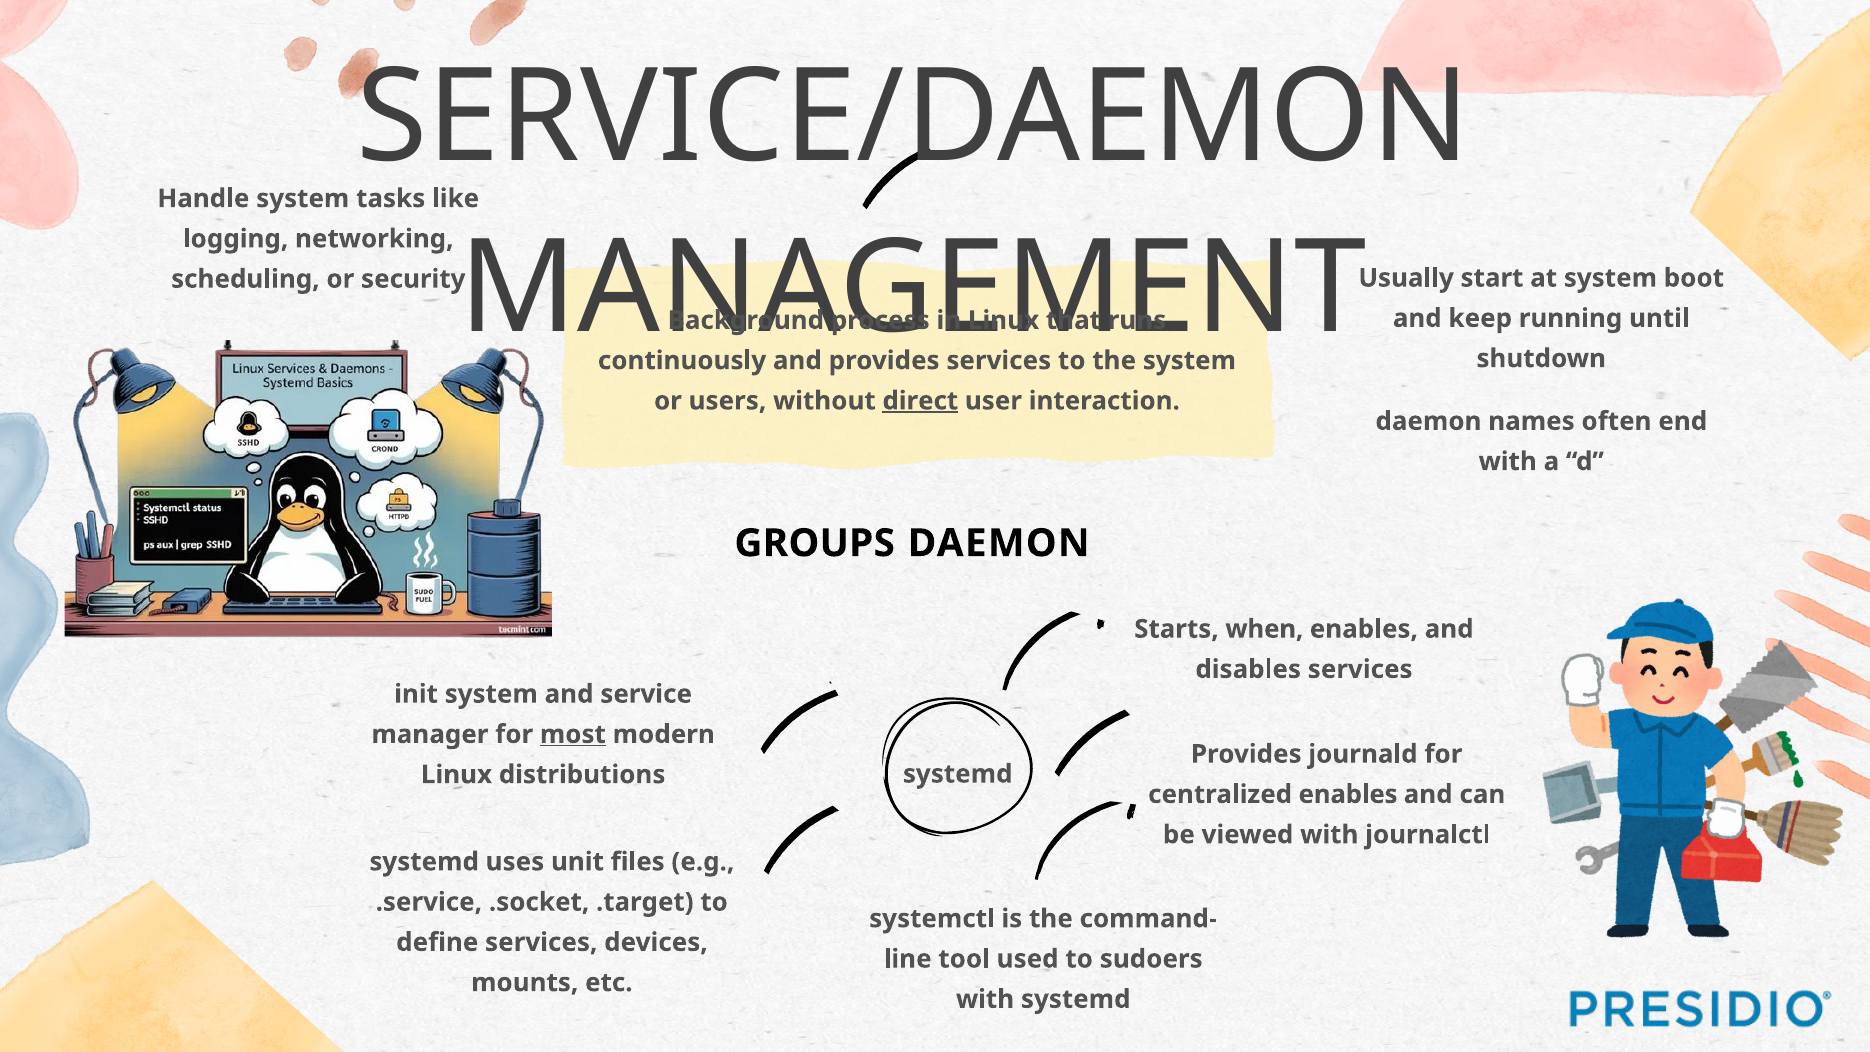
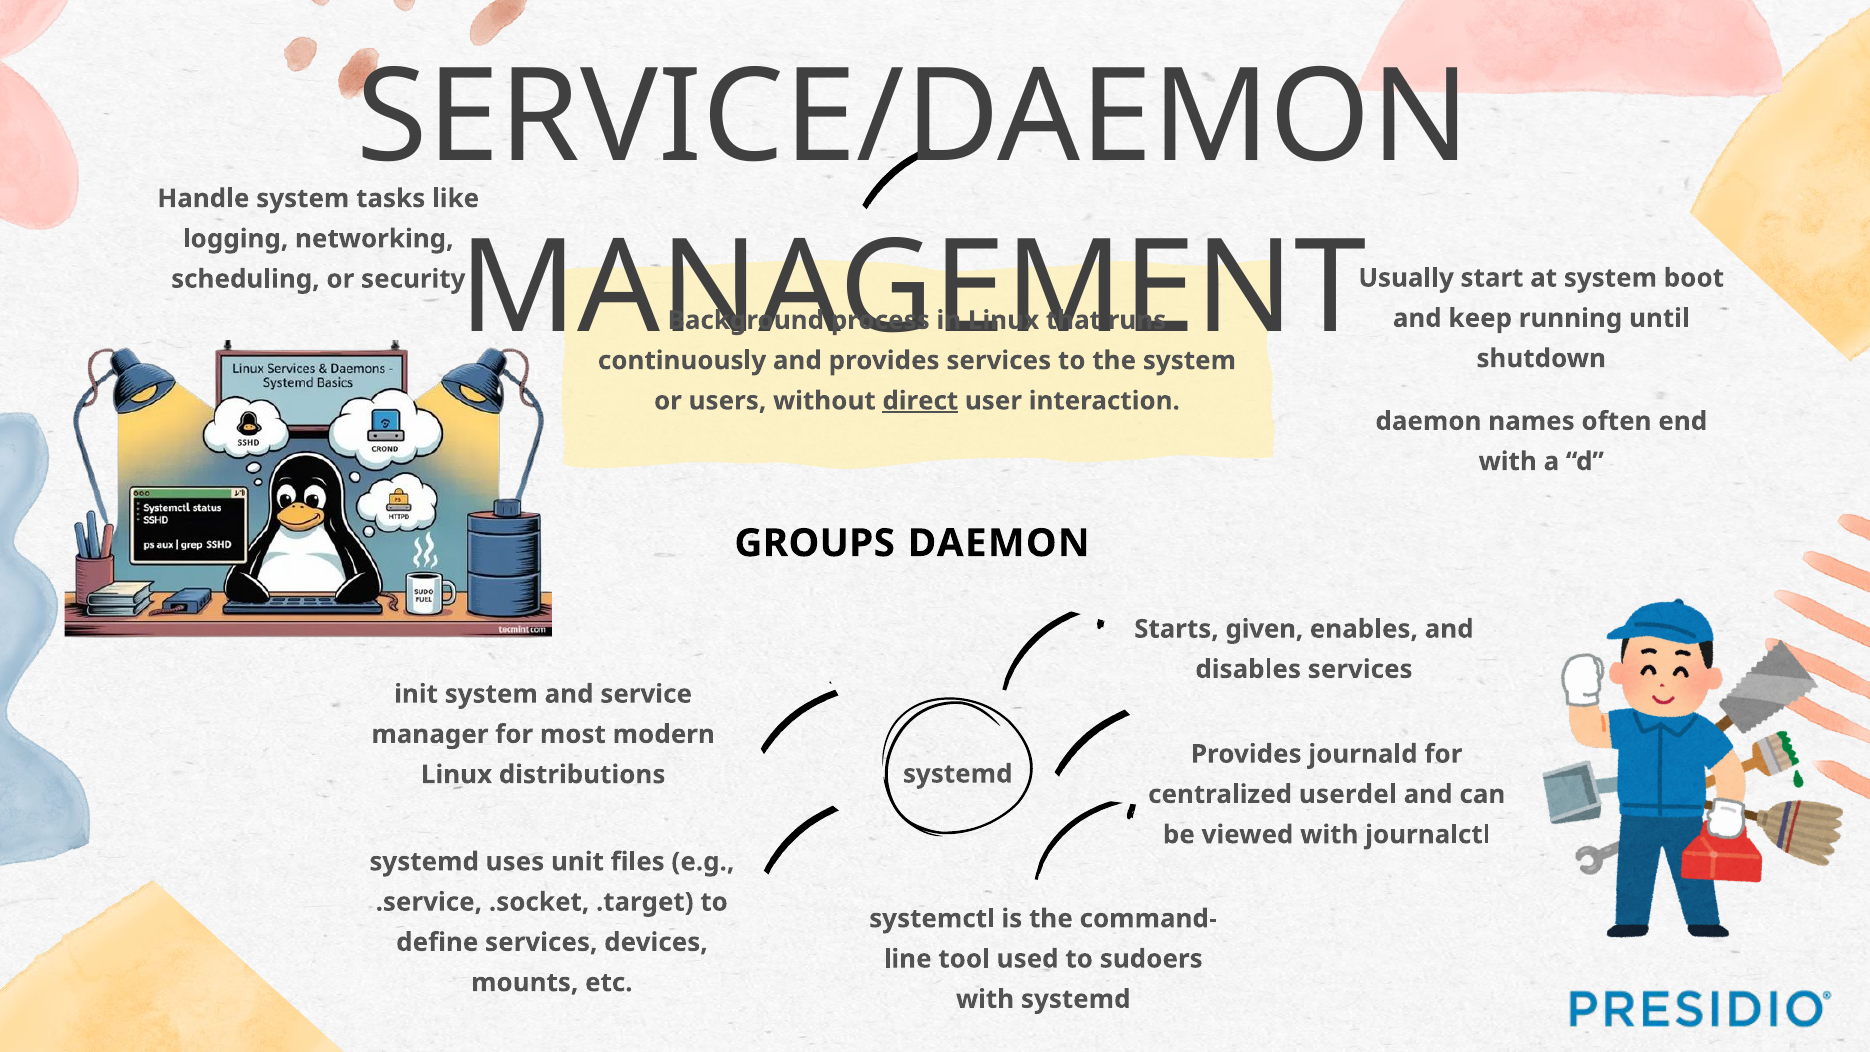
when: when -> given
most underline: present -> none
enables at (1348, 794): enables -> userdel
